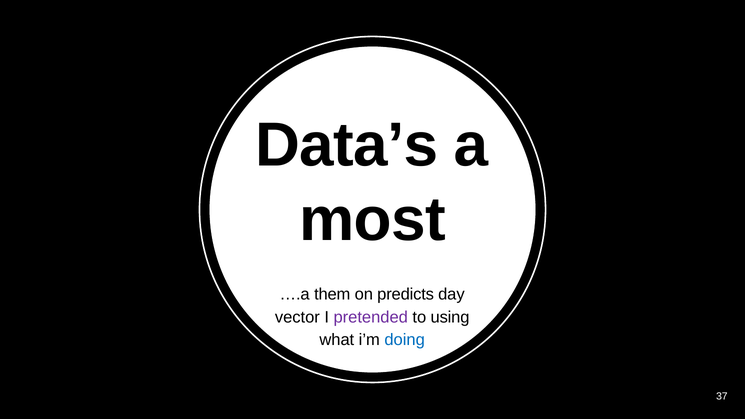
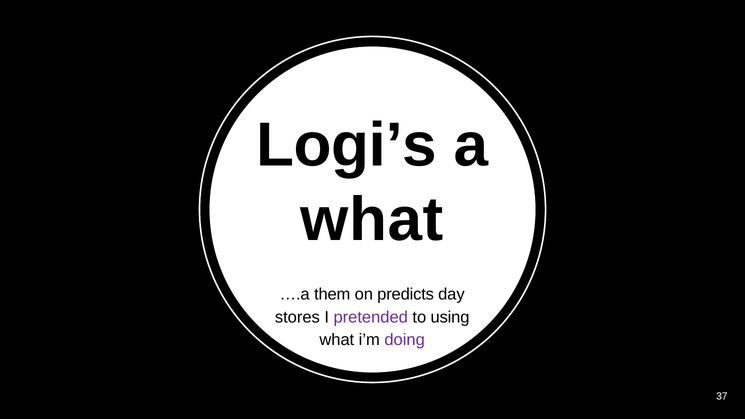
Data’s: Data’s -> Logi’s
most at (373, 220): most -> what
vector: vector -> stores
doing colour: blue -> purple
